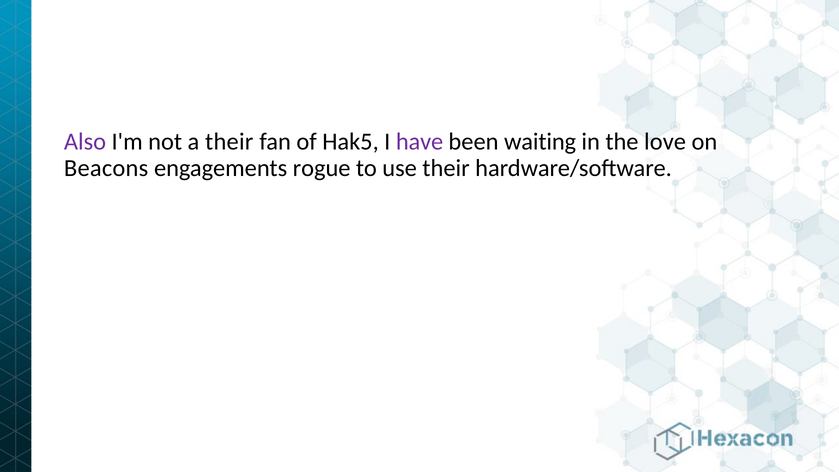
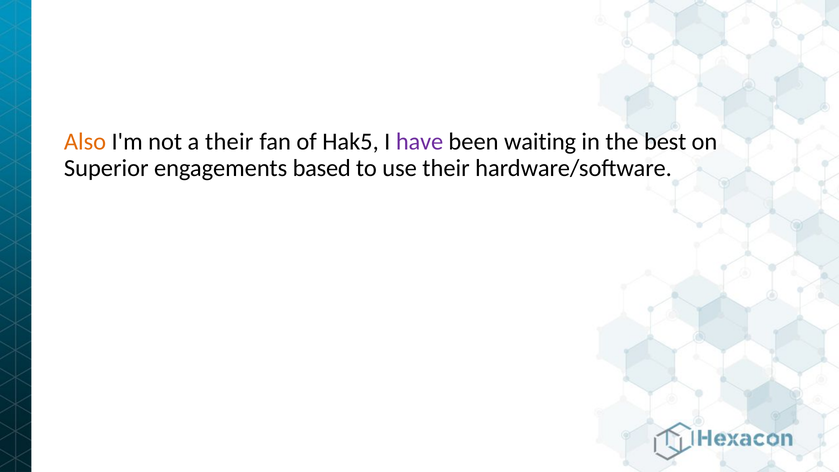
Also colour: purple -> orange
love: love -> best
Beacons: Beacons -> Superior
rogue: rogue -> based
